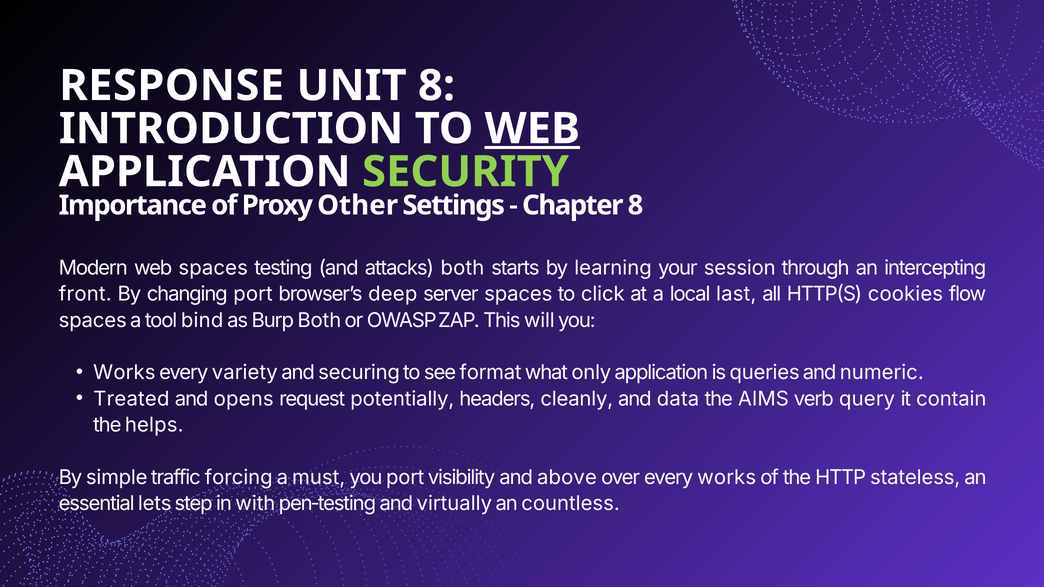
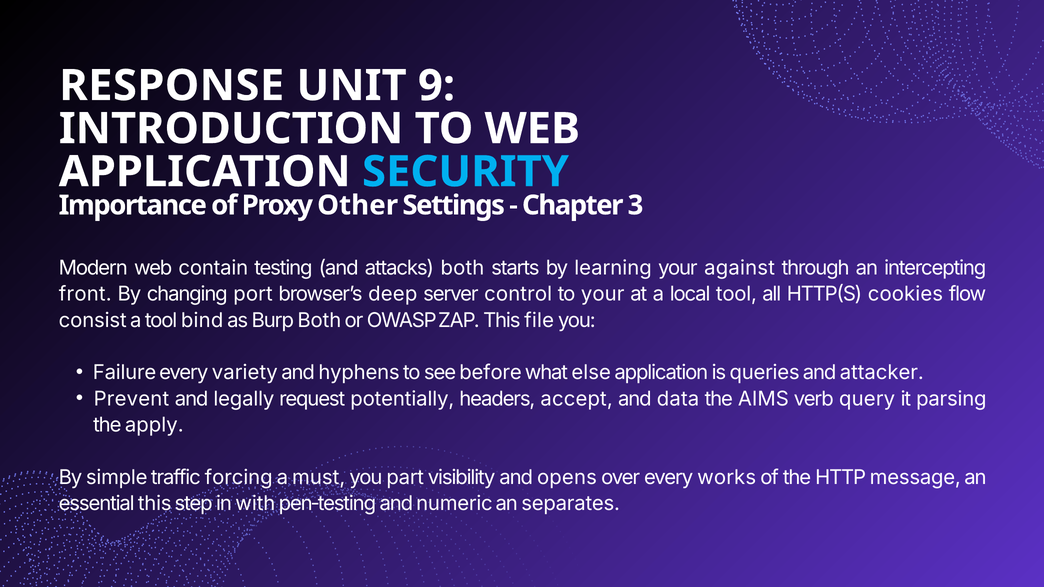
UNIT 8: 8 -> 9
WEB at (532, 129) underline: present -> none
SECURITY colour: light green -> light blue
Chapter 8: 8 -> 3
web spaces: spaces -> contain
session: session -> against
server spaces: spaces -> control
to click: click -> your
local last: last -> tool
spaces at (93, 320): spaces -> consist
will: will -> file
Works at (124, 373): Works -> Failure
securing: securing -> hyphens
format: format -> before
only: only -> else
numeric: numeric -> attacker
Treated: Treated -> Prevent
opens: opens -> legally
cleanly: cleanly -> accept
contain: contain -> parsing
helps: helps -> apply
you port: port -> part
above: above -> opens
stateless: stateless -> message
essential lets: lets -> this
virtually: virtually -> numeric
countless: countless -> separates
